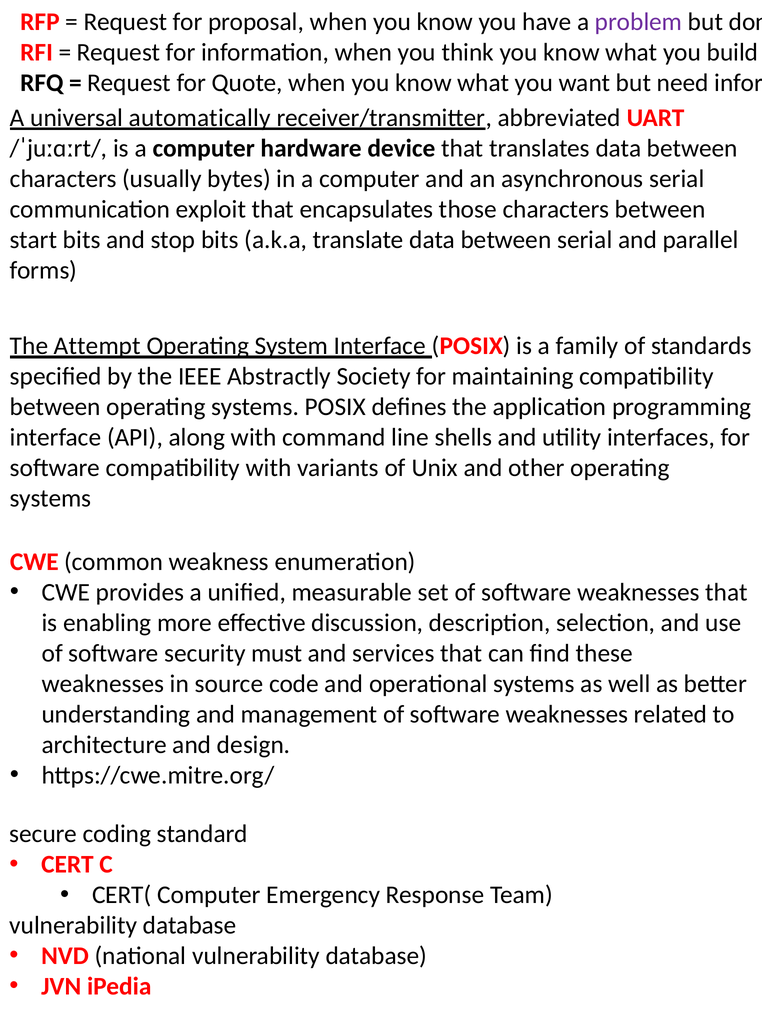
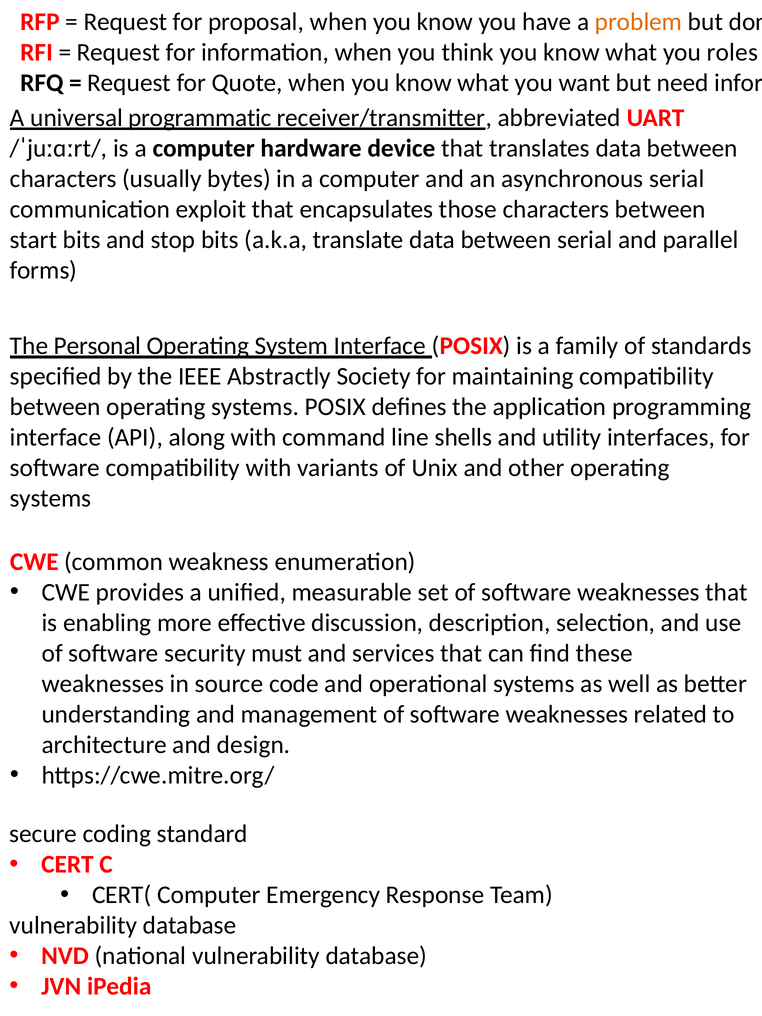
problem colour: purple -> orange
build: build -> roles
automatically: automatically -> programmatic
Attempt: Attempt -> Personal
